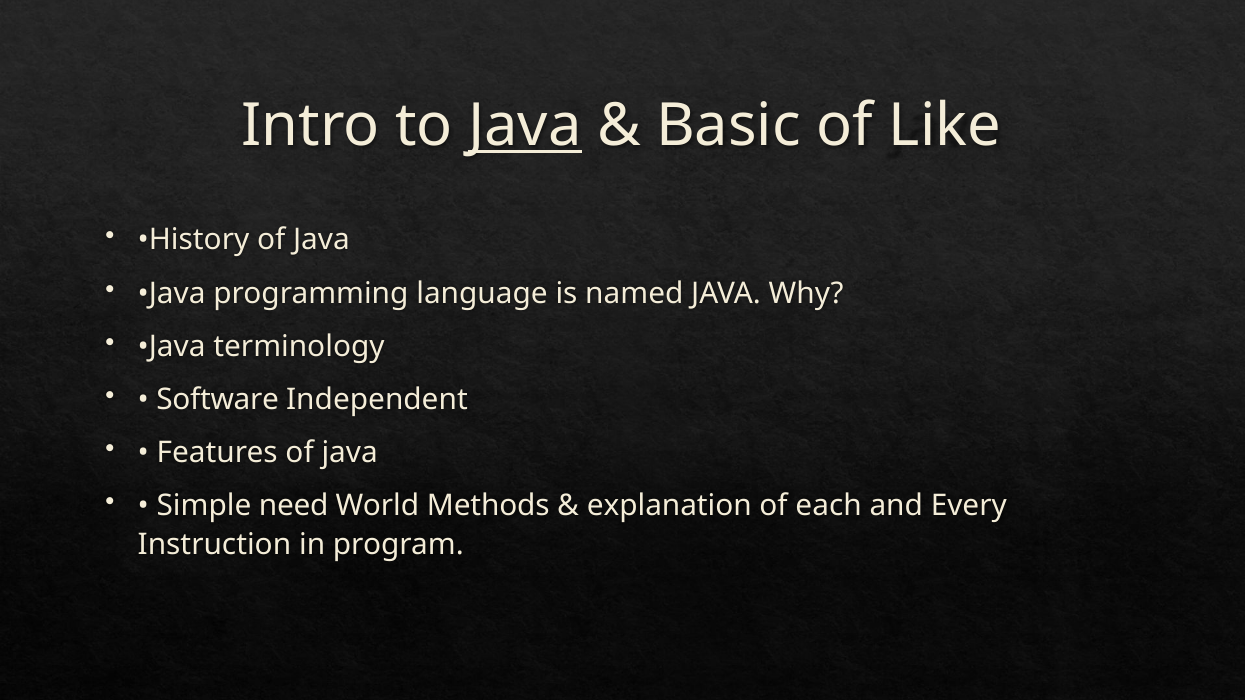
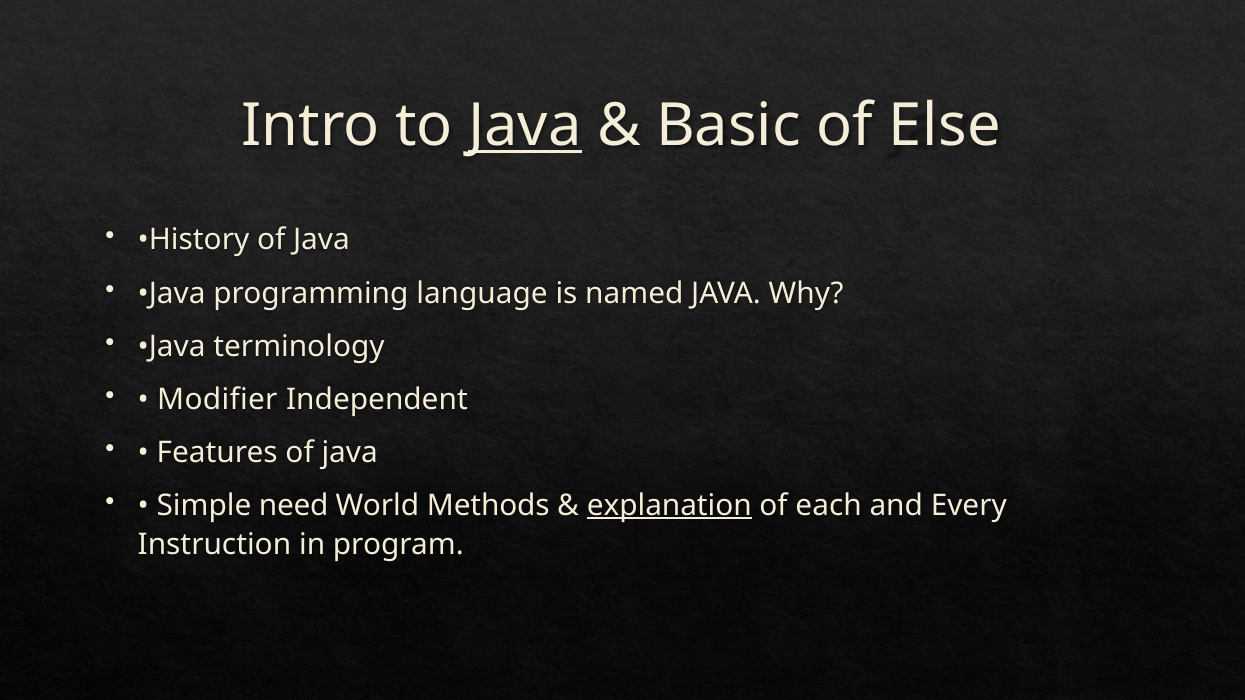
Like: Like -> Else
Software: Software -> Modifier
explanation underline: none -> present
